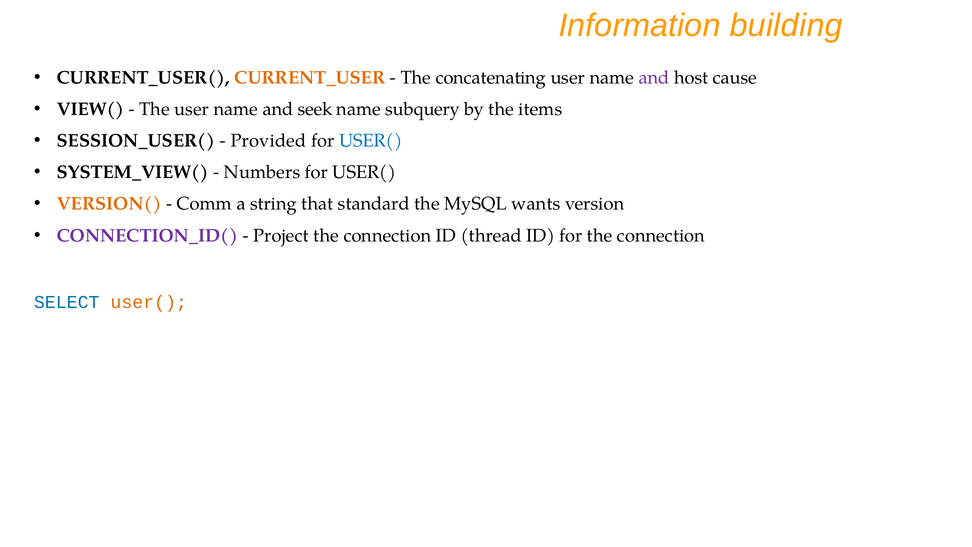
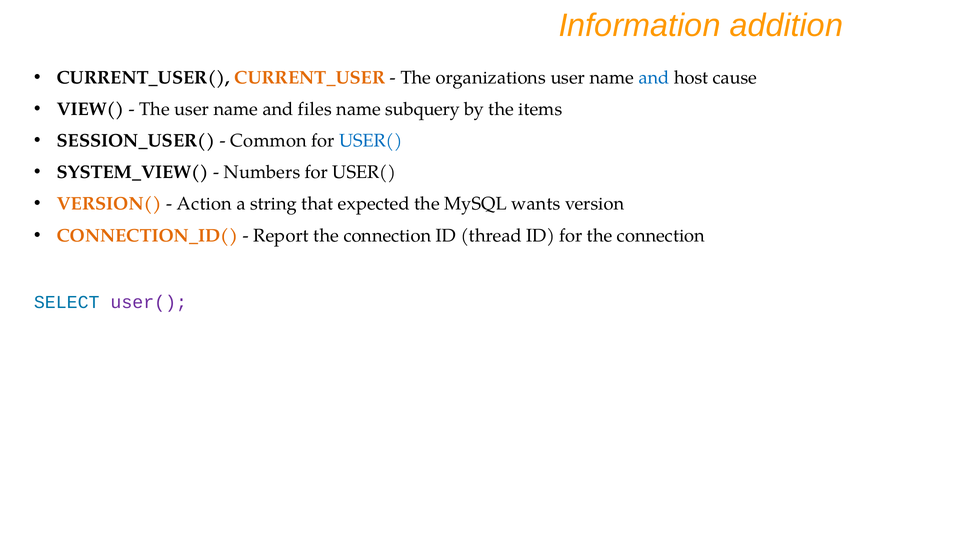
building: building -> addition
concatenating: concatenating -> organizations
and at (654, 78) colour: purple -> blue
seek: seek -> files
Provided: Provided -> Common
Comm: Comm -> Action
standard: standard -> expected
CONNECTION_ID( colour: purple -> orange
Project: Project -> Report
user( at (149, 302) colour: orange -> purple
